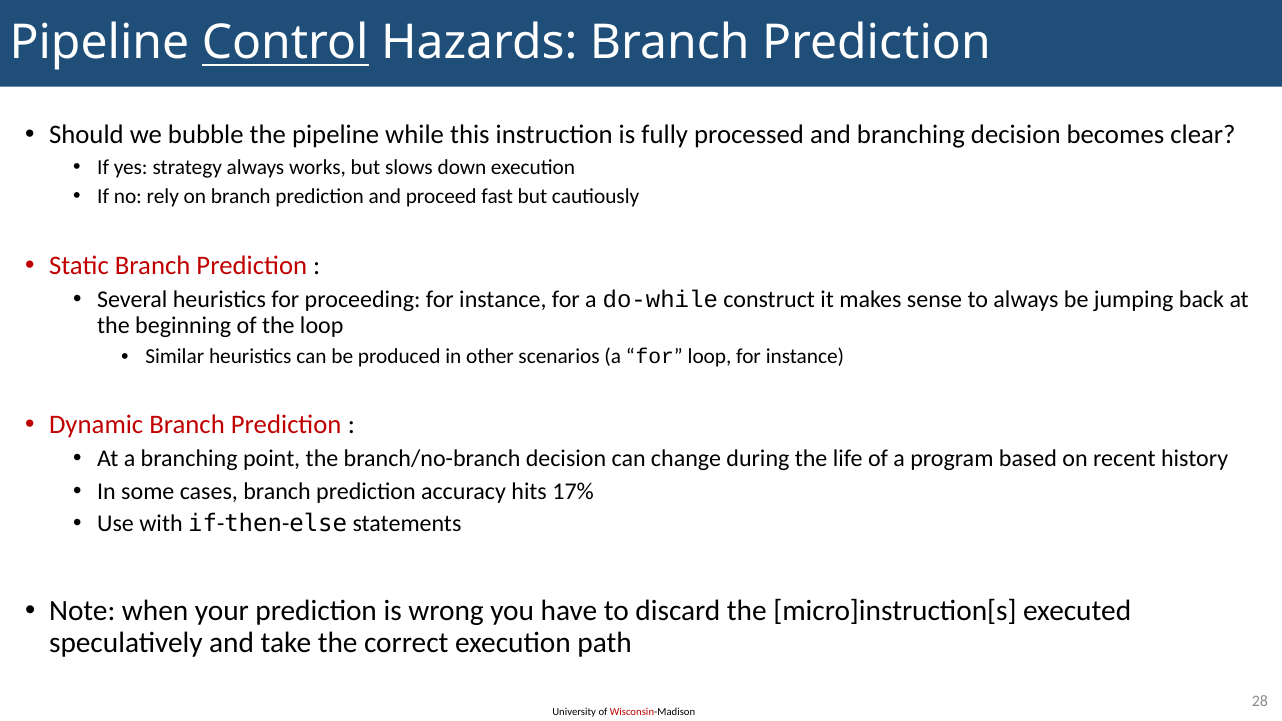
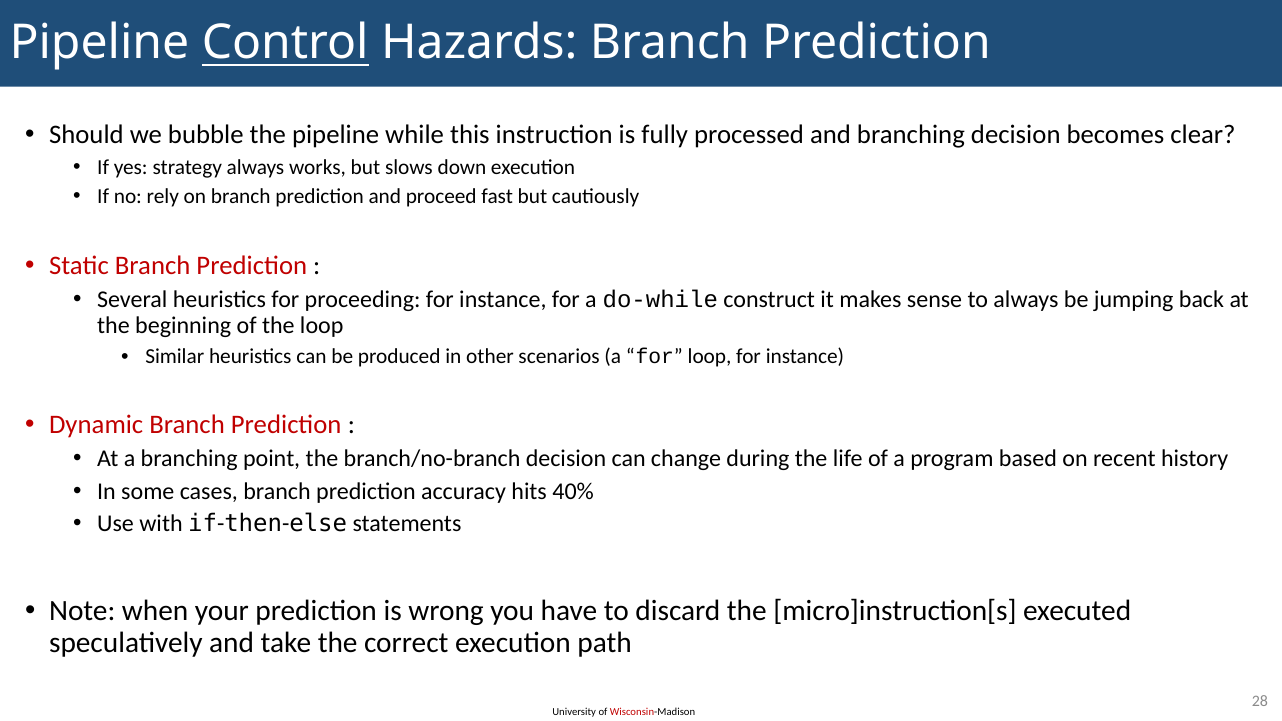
17%: 17% -> 40%
